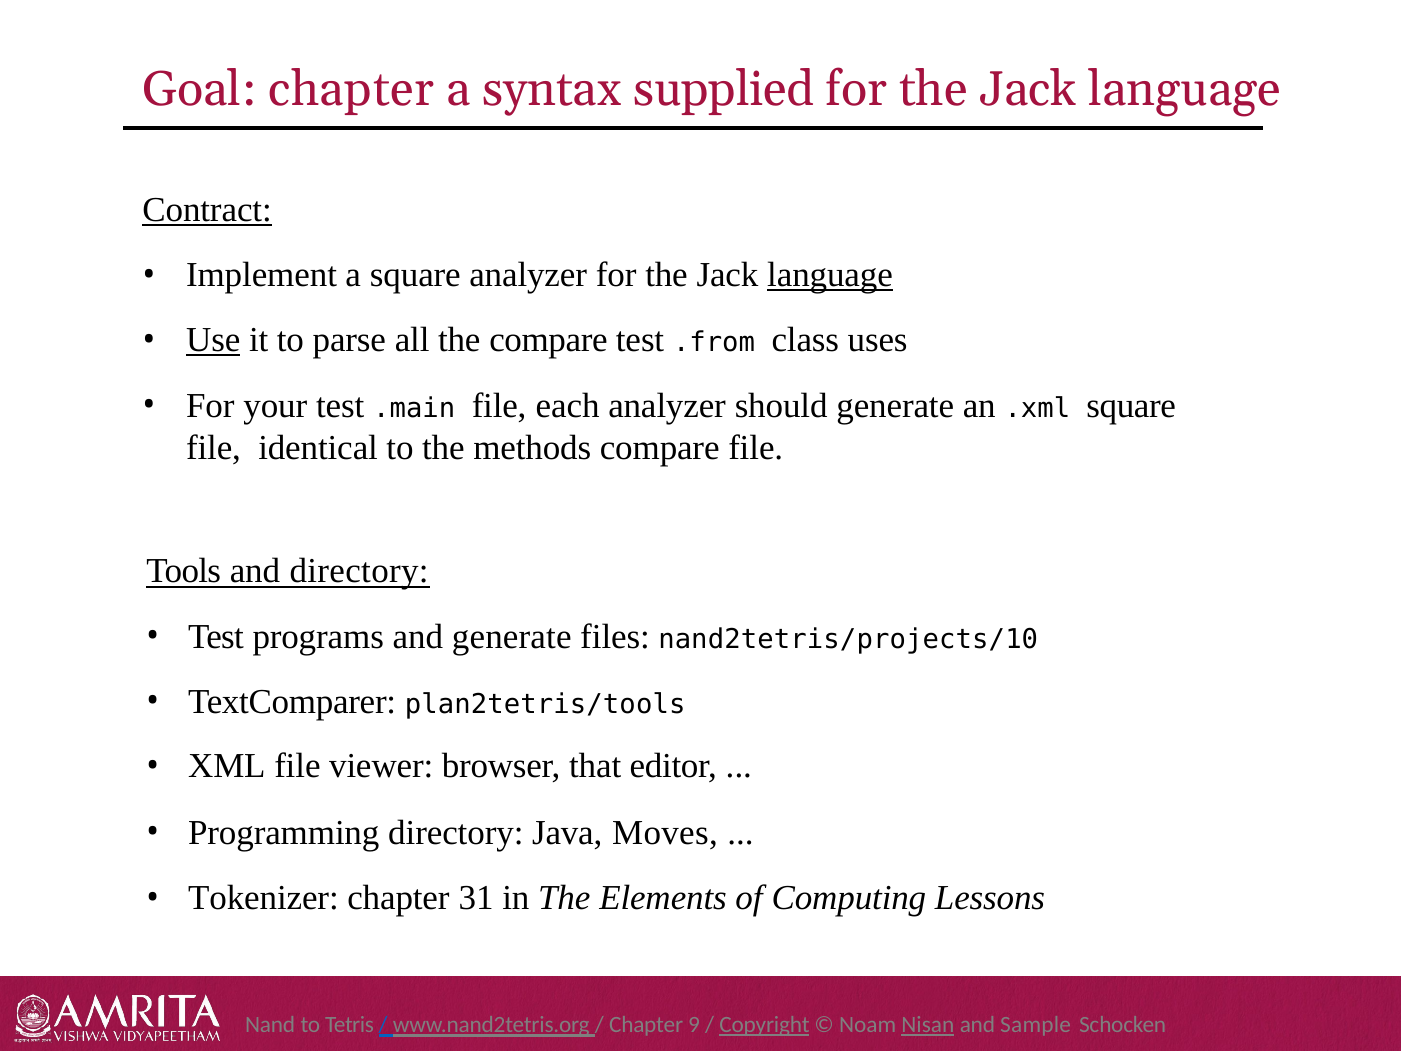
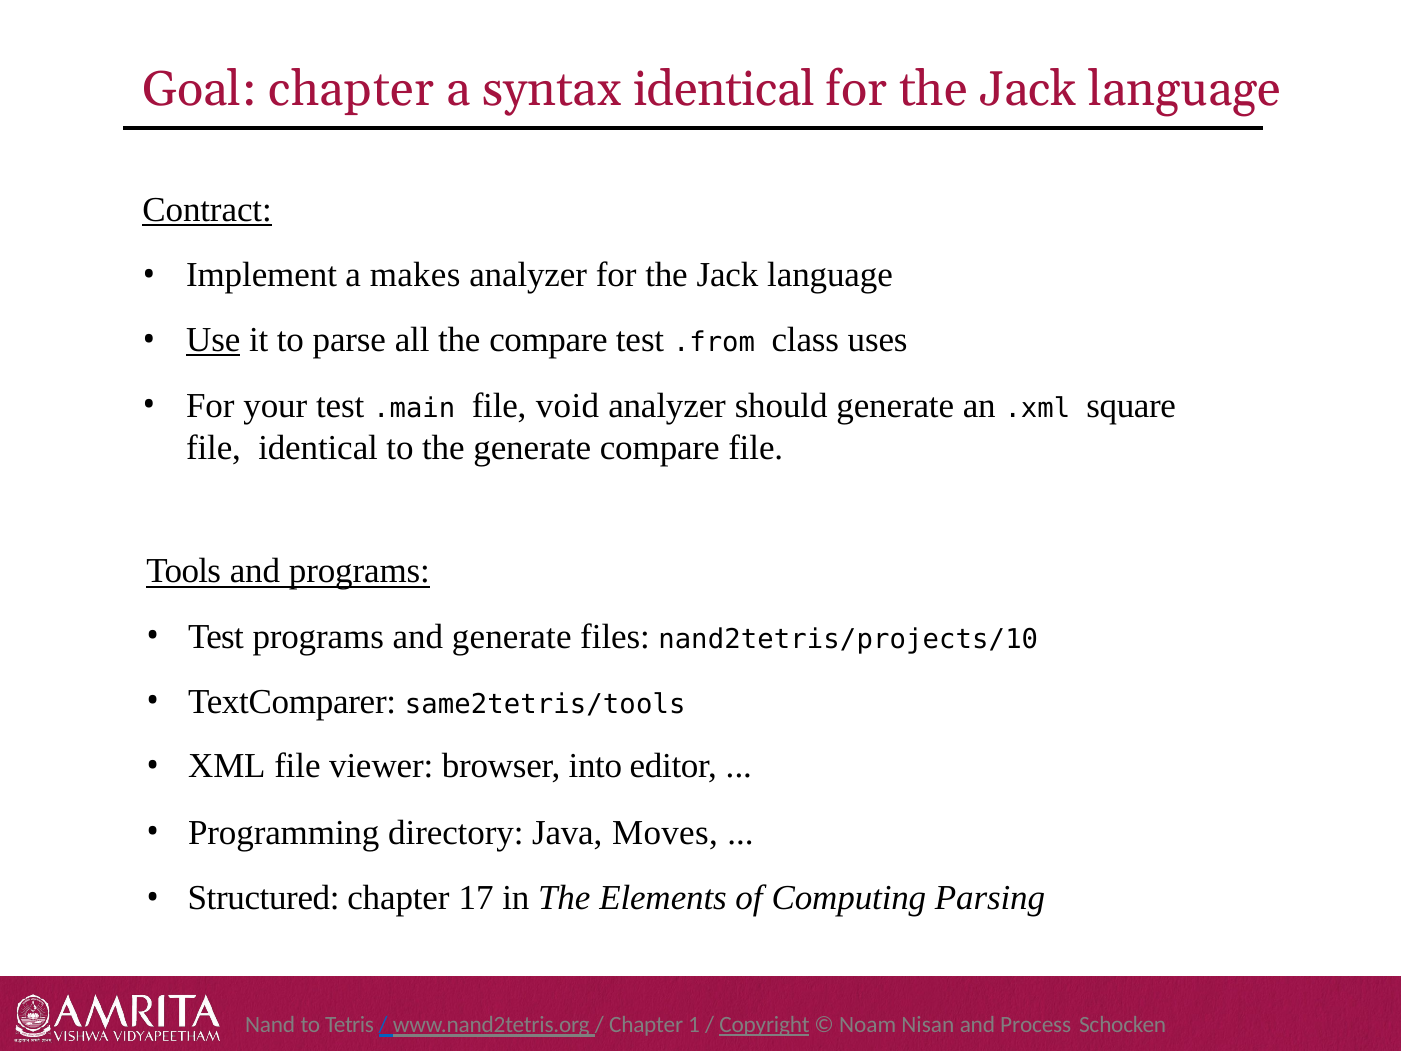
syntax supplied: supplied -> identical
a square: square -> makes
language at (830, 275) underline: present -> none
each: each -> void
the methods: methods -> generate
and directory: directory -> programs
plan2tetris/tools: plan2tetris/tools -> same2tetris/tools
that: that -> into
Tokenizer: Tokenizer -> Structured
31: 31 -> 17
Lessons: Lessons -> Parsing
9: 9 -> 1
Nisan underline: present -> none
Sample: Sample -> Process
